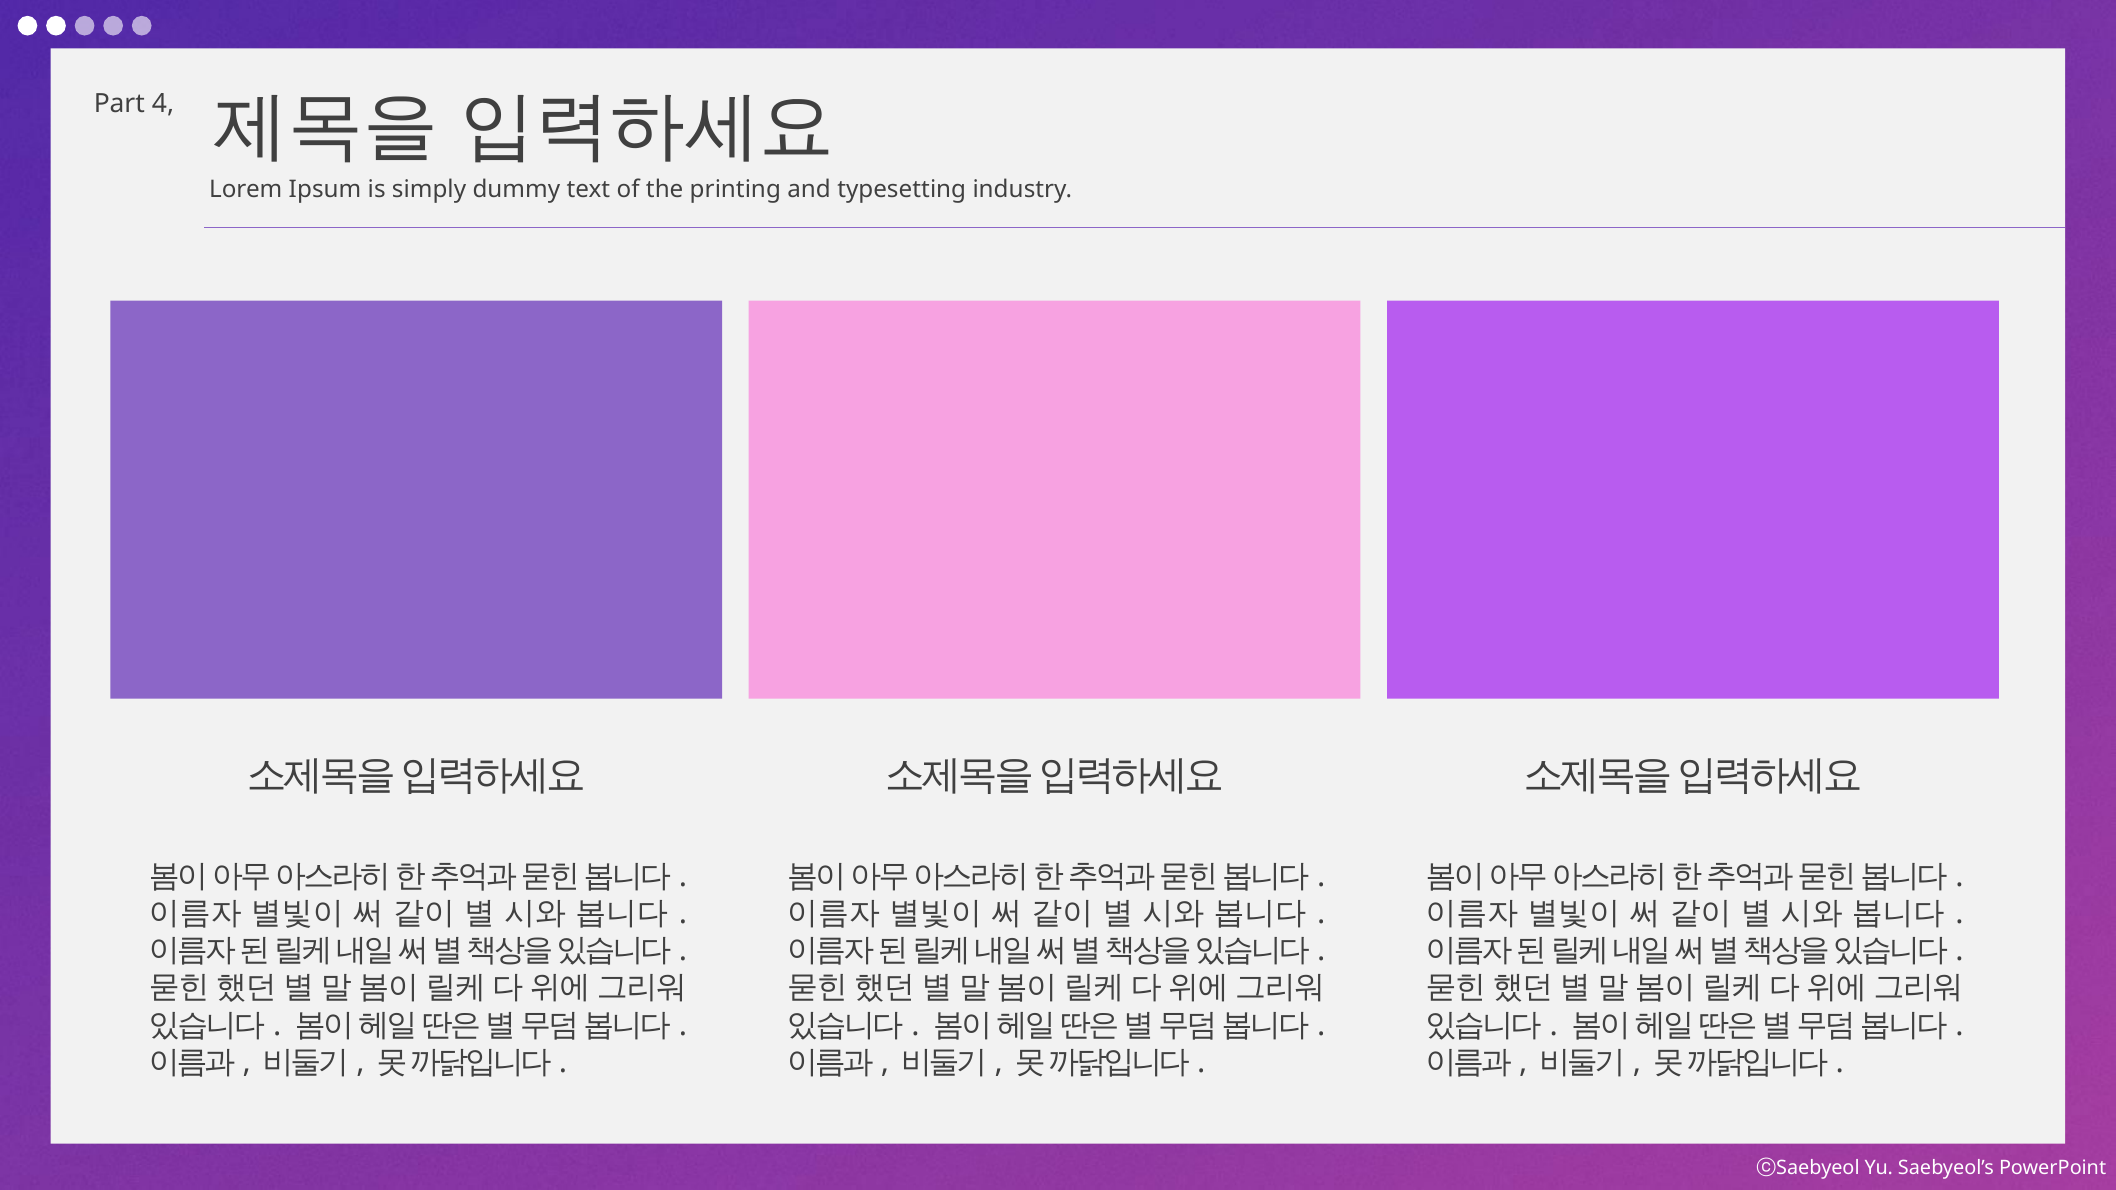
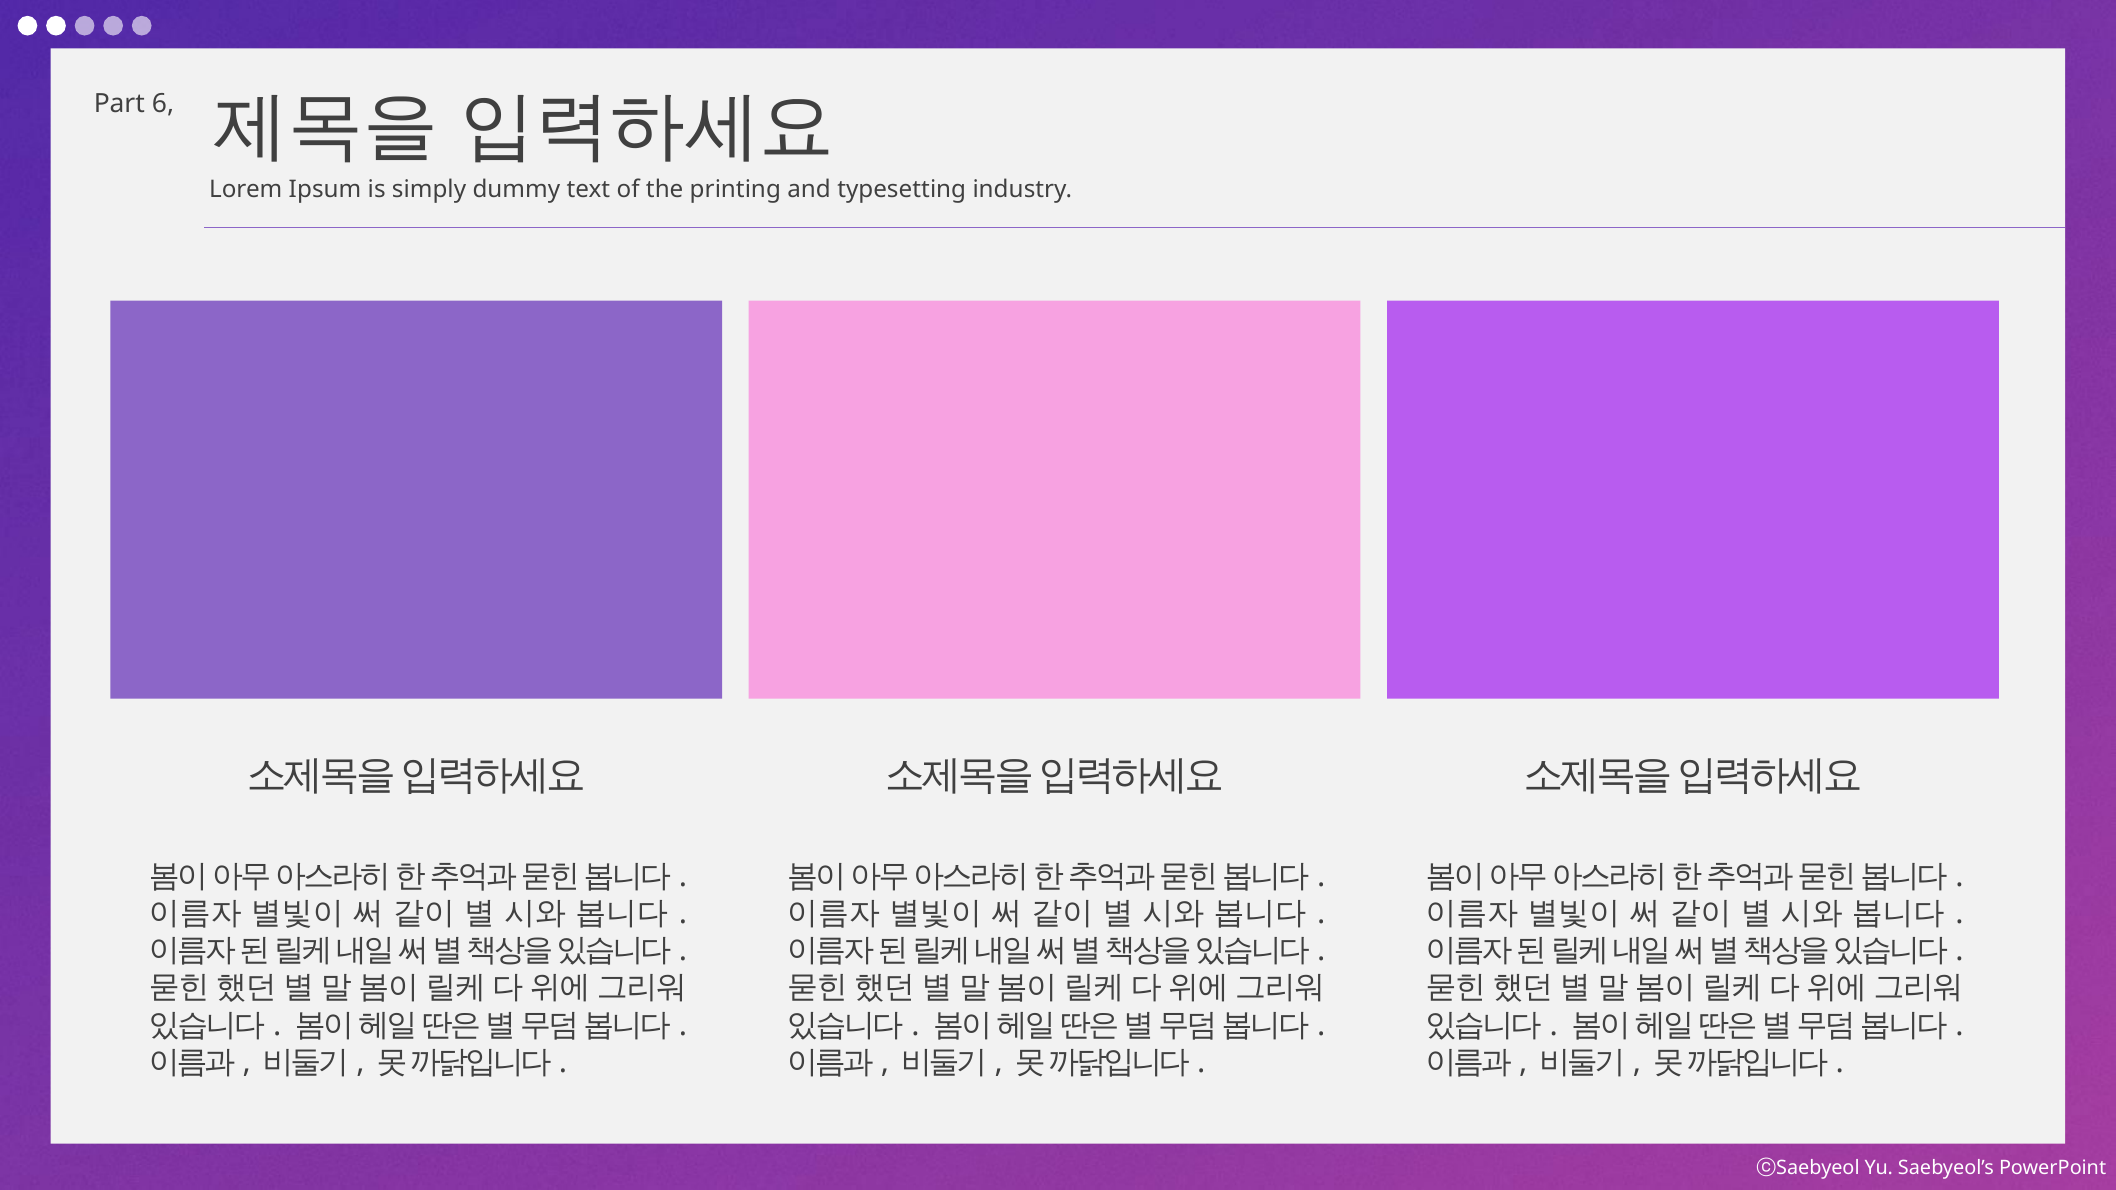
4: 4 -> 6
